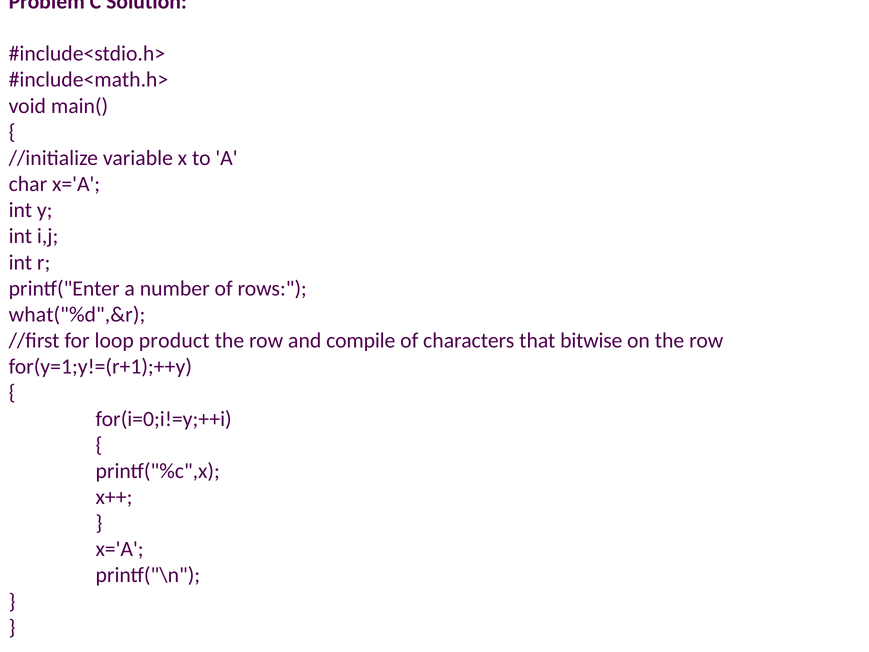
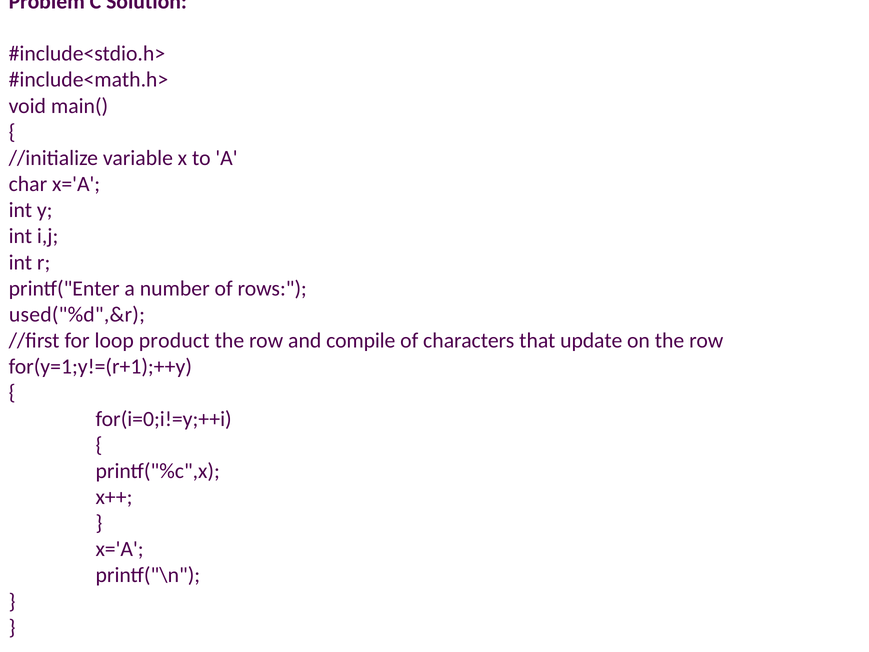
what("%d",&r: what("%d",&r -> used("%d",&r
bitwise: bitwise -> update
